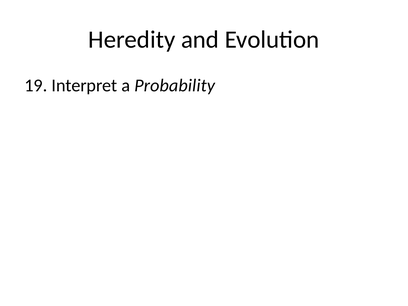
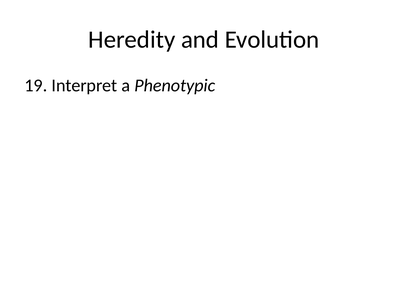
Probability: Probability -> Phenotypic
